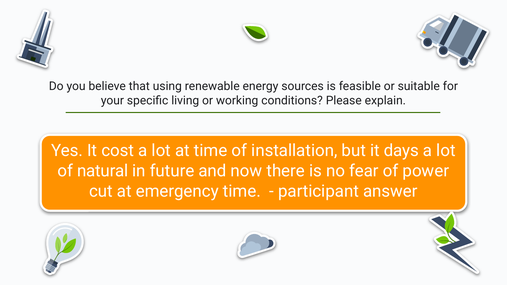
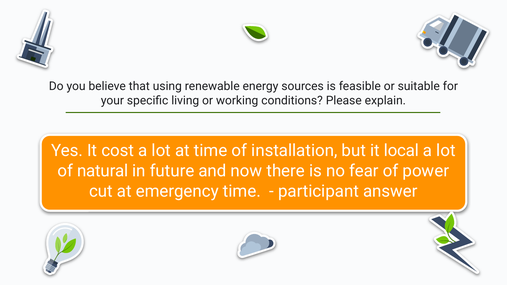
days: days -> local
